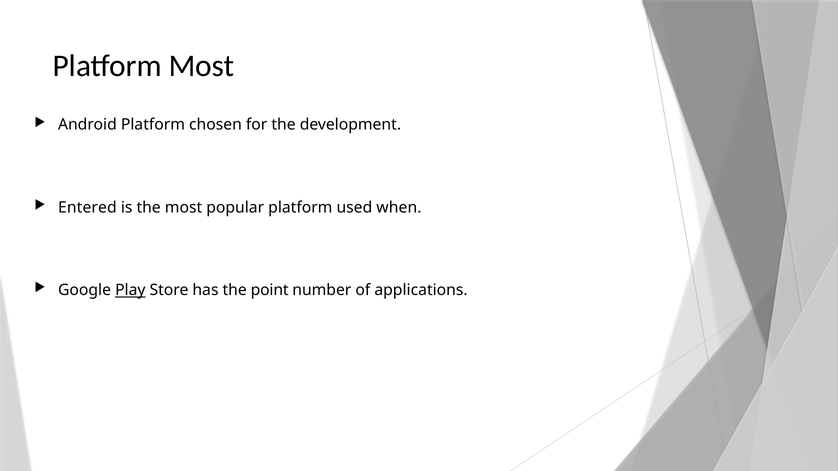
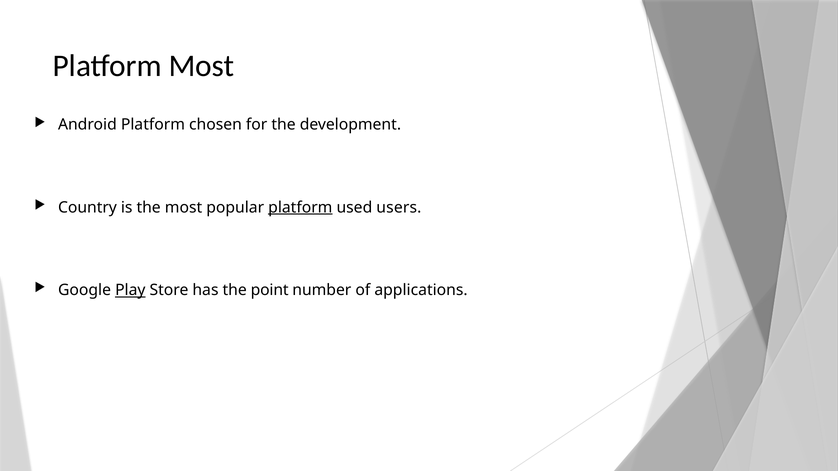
Entered: Entered -> Country
platform at (300, 208) underline: none -> present
when: when -> users
